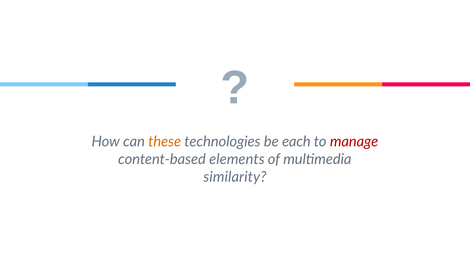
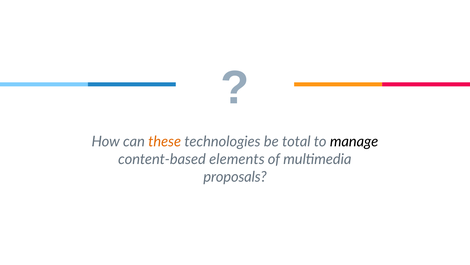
each: each -> total
manage colour: red -> black
similarity: similarity -> proposals
